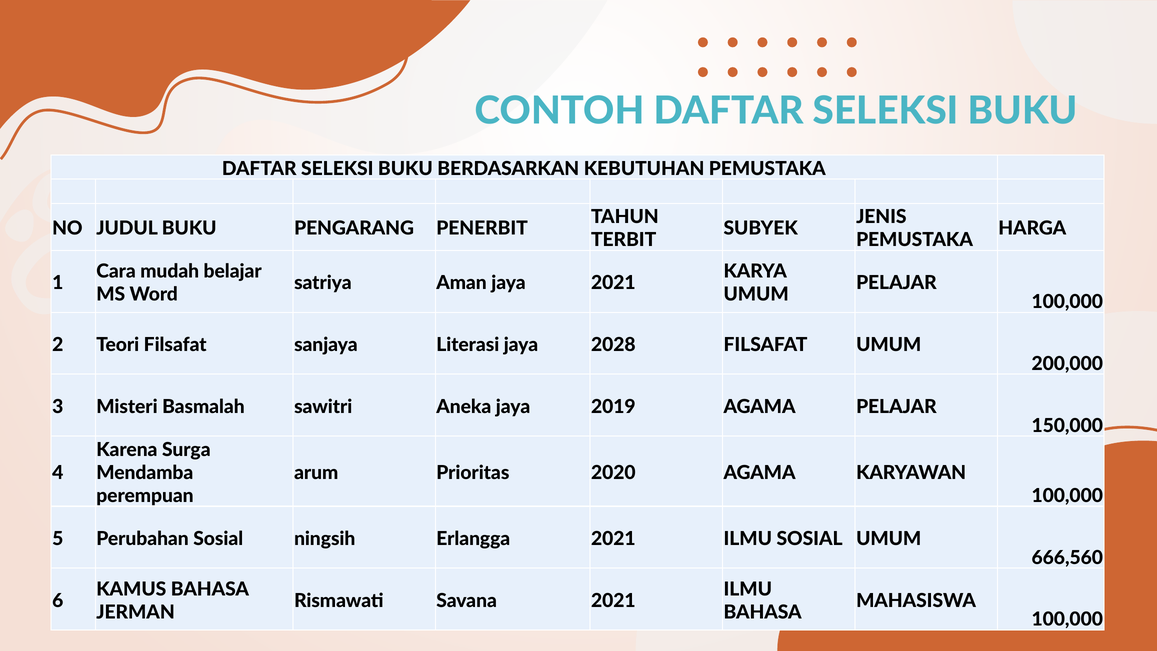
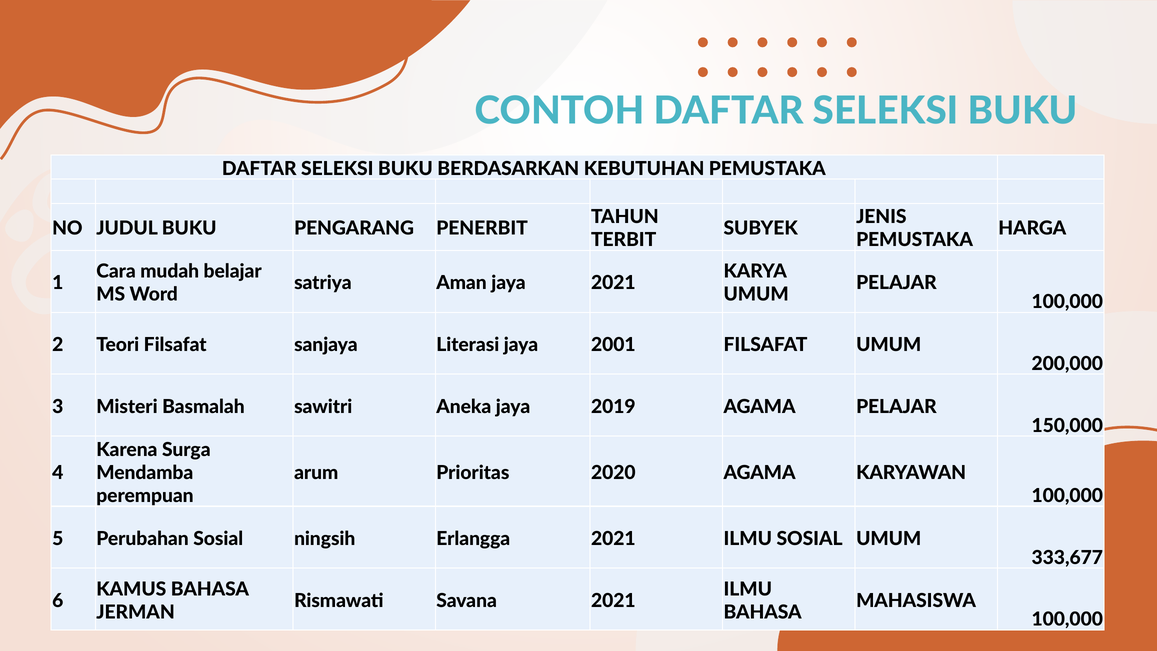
2028: 2028 -> 2001
666,560: 666,560 -> 333,677
